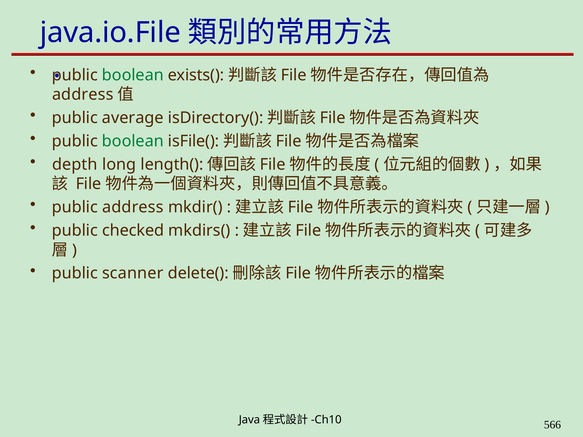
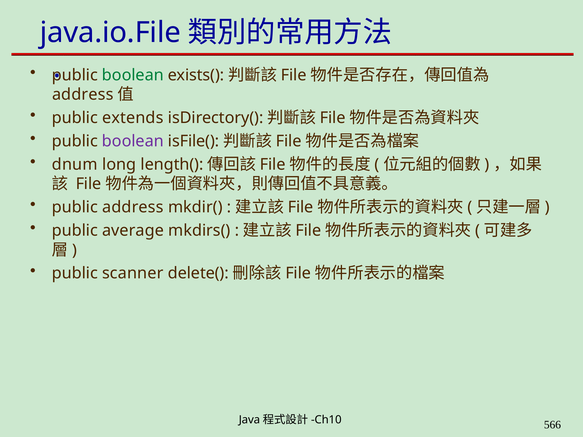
average: average -> extends
boolean at (133, 141) colour: green -> purple
depth: depth -> dnum
checked: checked -> average
